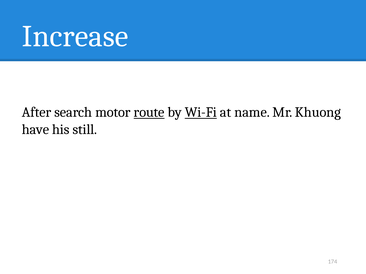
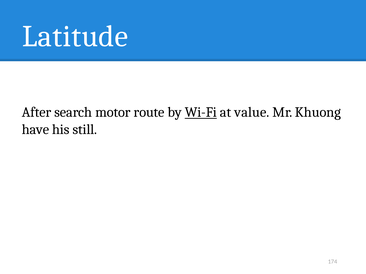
Increase: Increase -> Latitude
route underline: present -> none
name: name -> value
